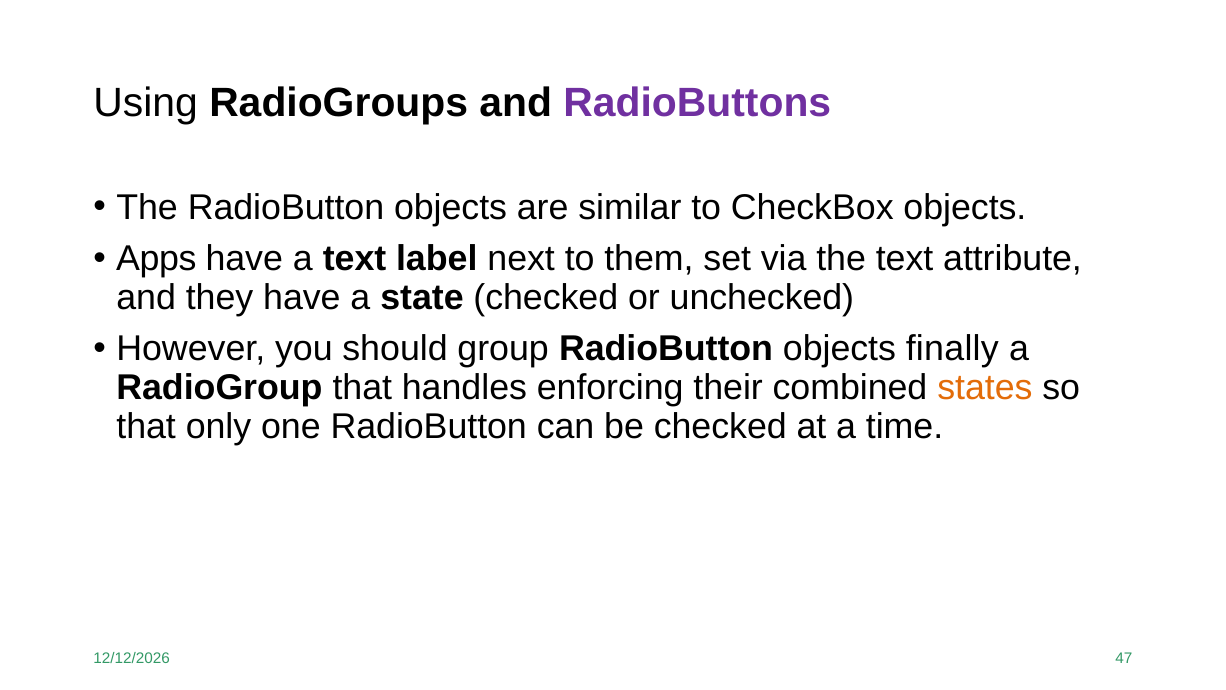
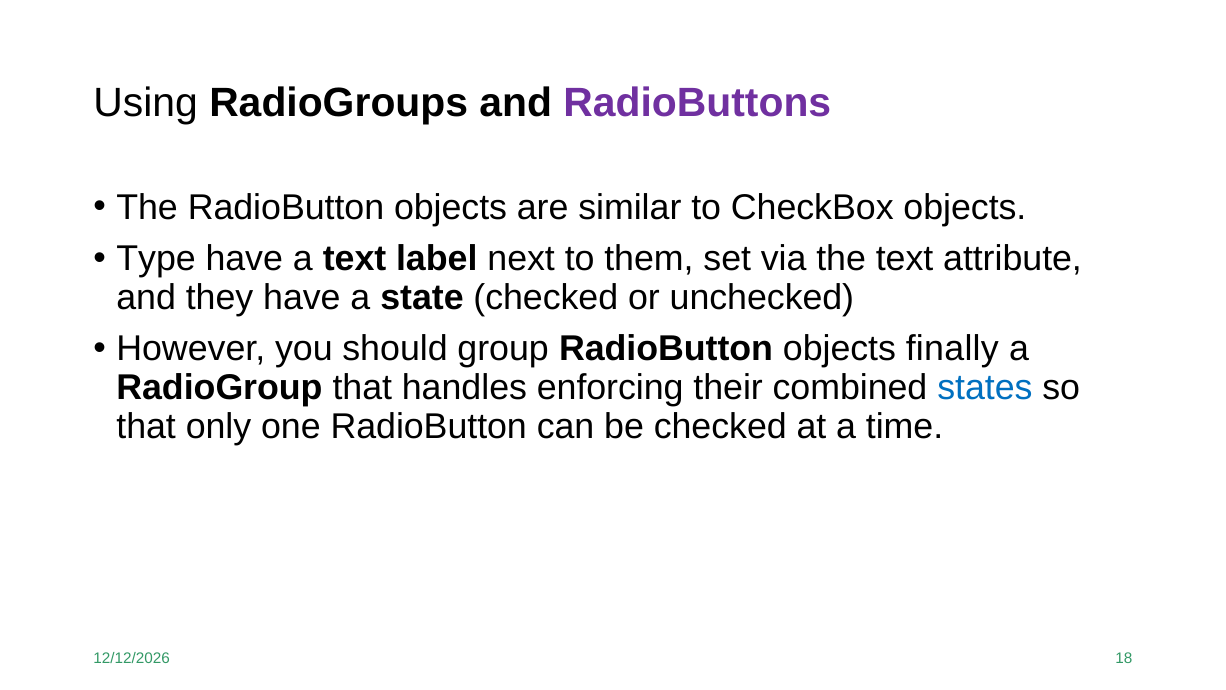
Apps: Apps -> Type
states colour: orange -> blue
47: 47 -> 18
